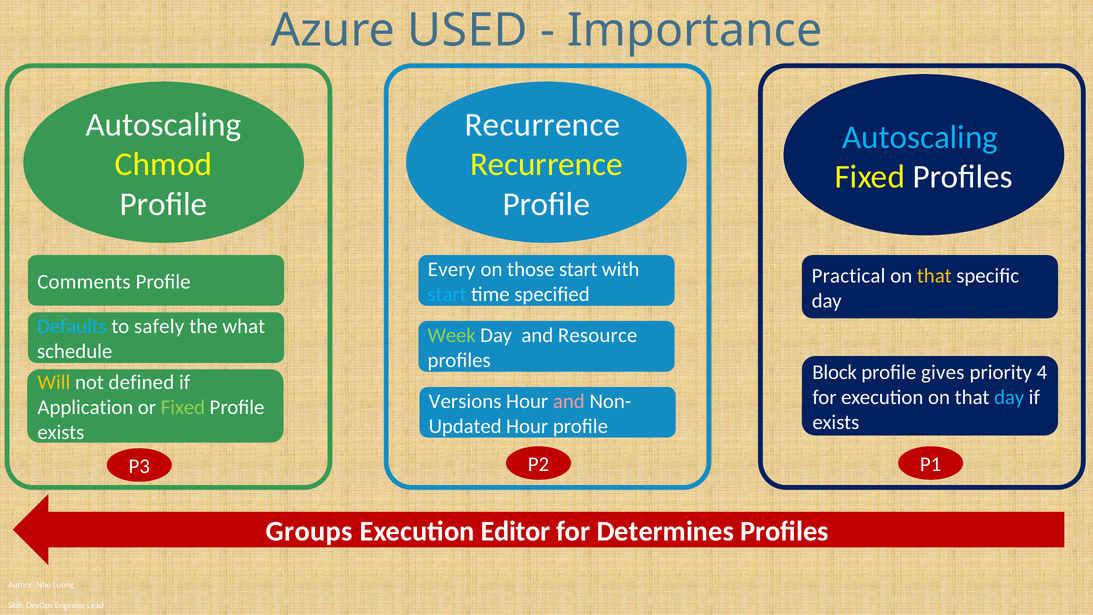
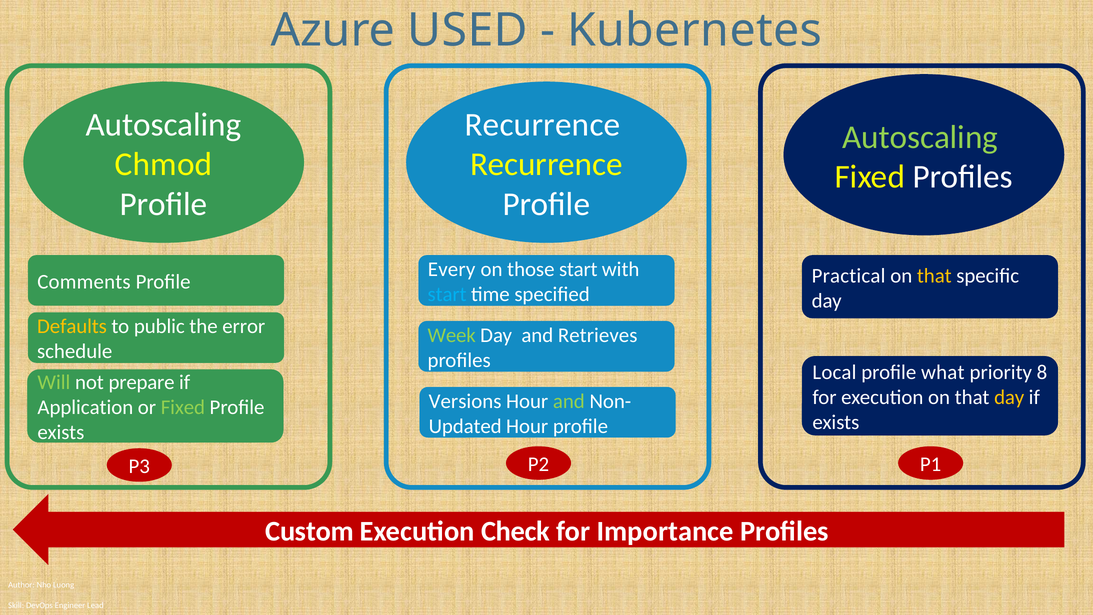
Importance: Importance -> Kubernetes
Autoscaling at (920, 137) colour: light blue -> light green
Defaults colour: light blue -> yellow
safely: safely -> public
what: what -> error
Resource: Resource -> Retrieves
Block: Block -> Local
gives: gives -> what
4: 4 -> 8
Will colour: yellow -> light green
defined: defined -> prepare
day at (1009, 397) colour: light blue -> yellow
and at (569, 401) colour: pink -> light green
Groups: Groups -> Custom
Editor: Editor -> Check
Determines: Determines -> Importance
